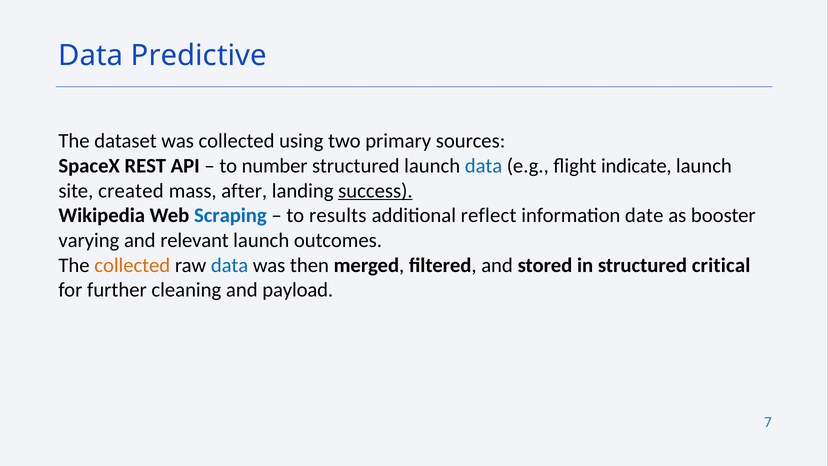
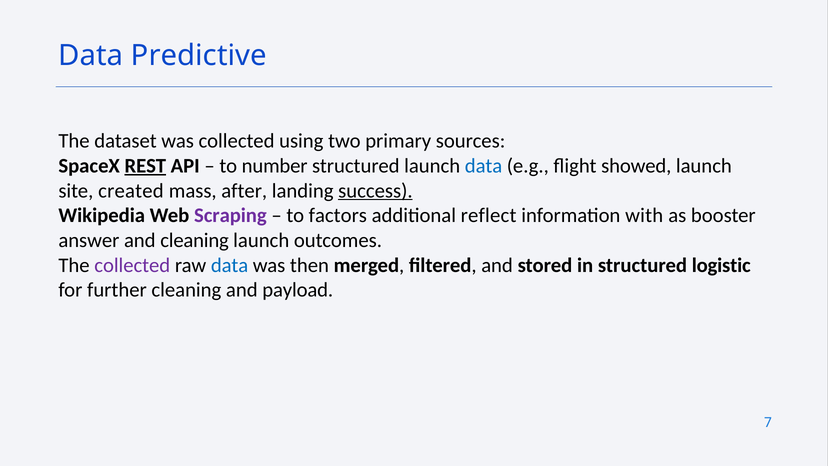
REST underline: none -> present
indicate: indicate -> showed
Scraping colour: blue -> purple
results: results -> factors
date: date -> with
varying: varying -> answer
and relevant: relevant -> cleaning
collected at (132, 265) colour: orange -> purple
critical: critical -> logistic
